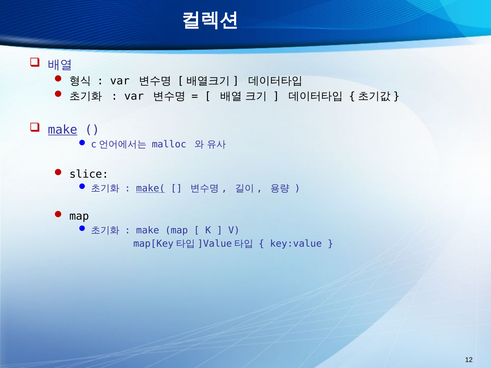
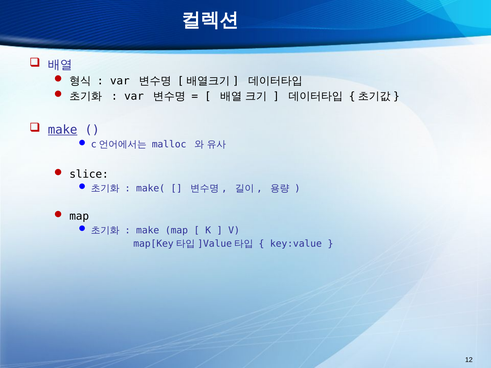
make( underline: present -> none
